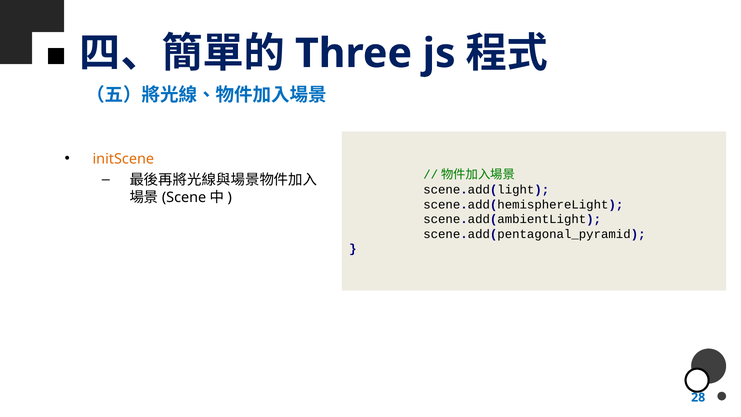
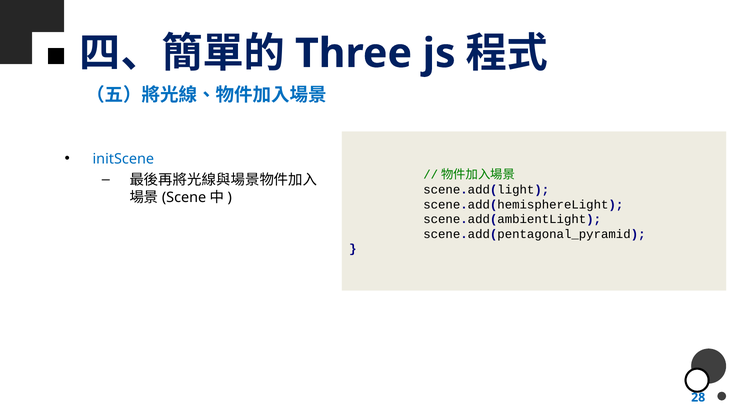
initScene colour: orange -> blue
